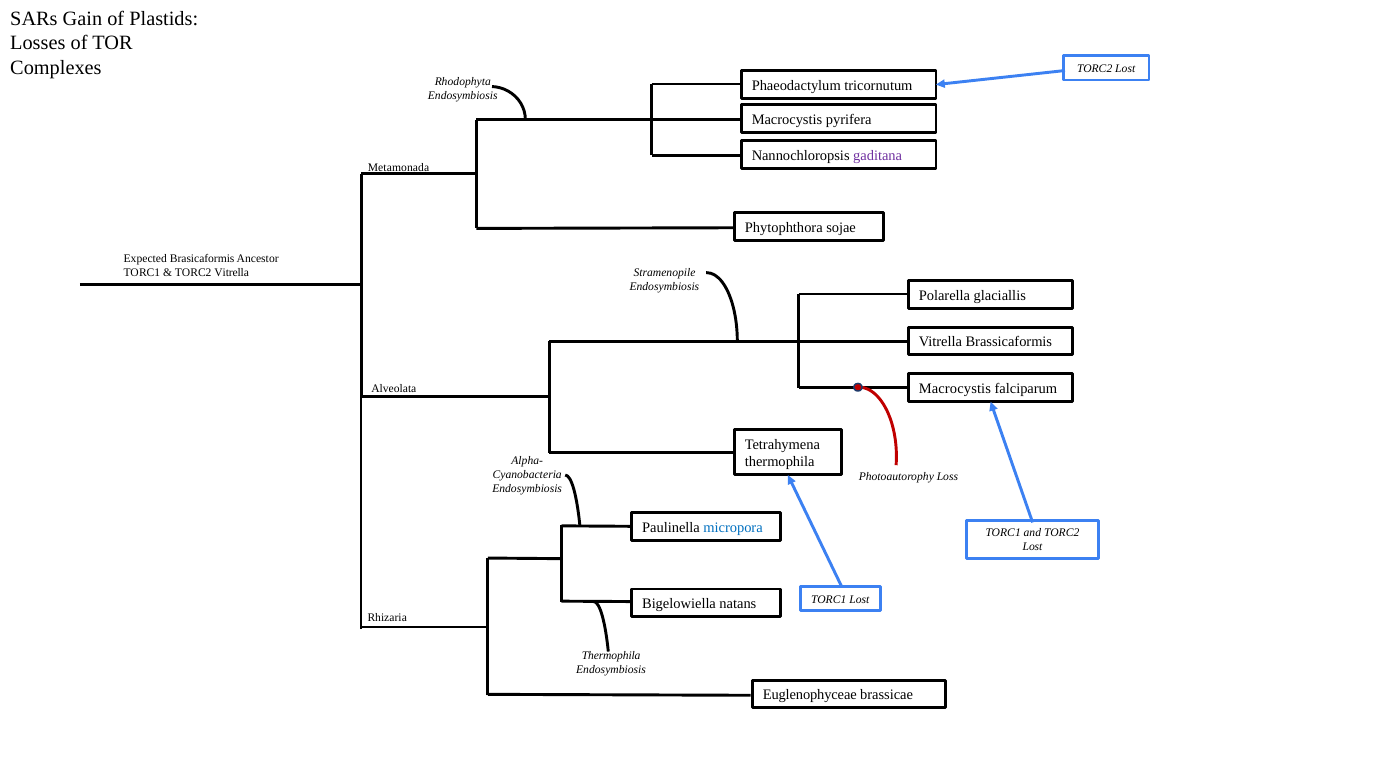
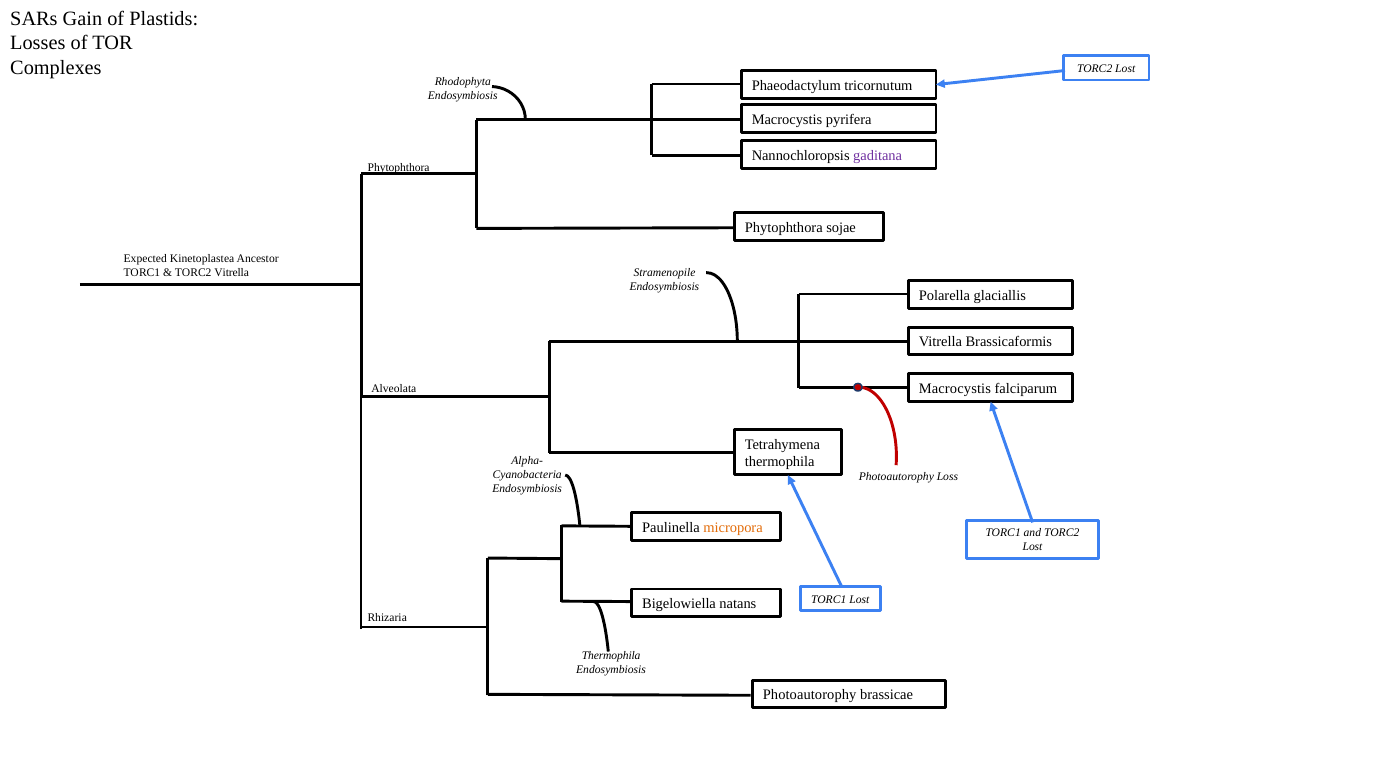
Metamonada at (399, 167): Metamonada -> Phytophthora
Brasicaformis: Brasicaformis -> Kinetoplastea
micropora colour: blue -> orange
Euglenophyceae at (810, 695): Euglenophyceae -> Photoautorophy
